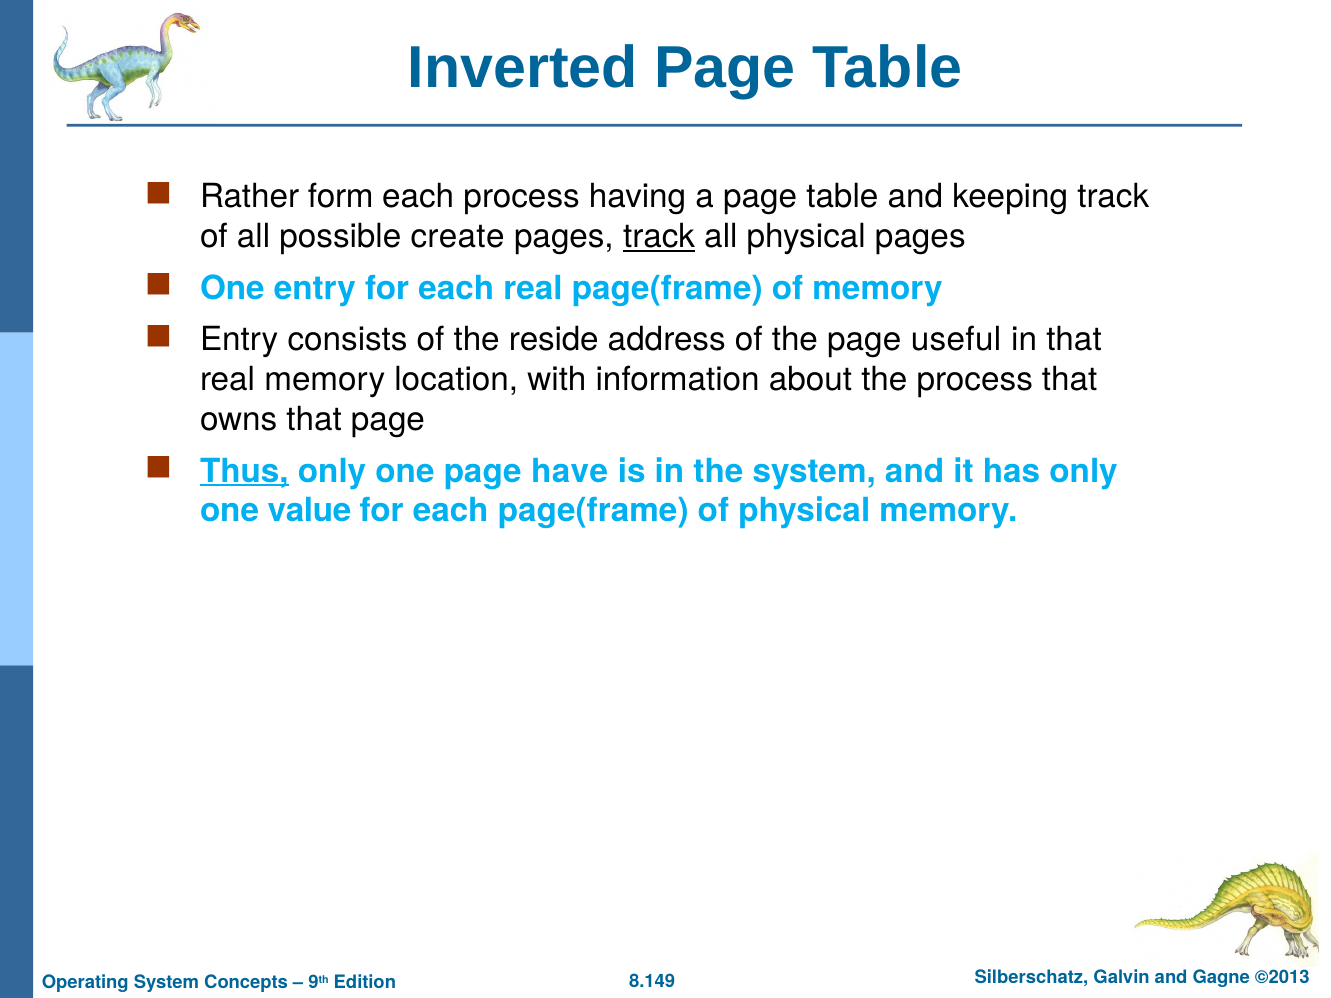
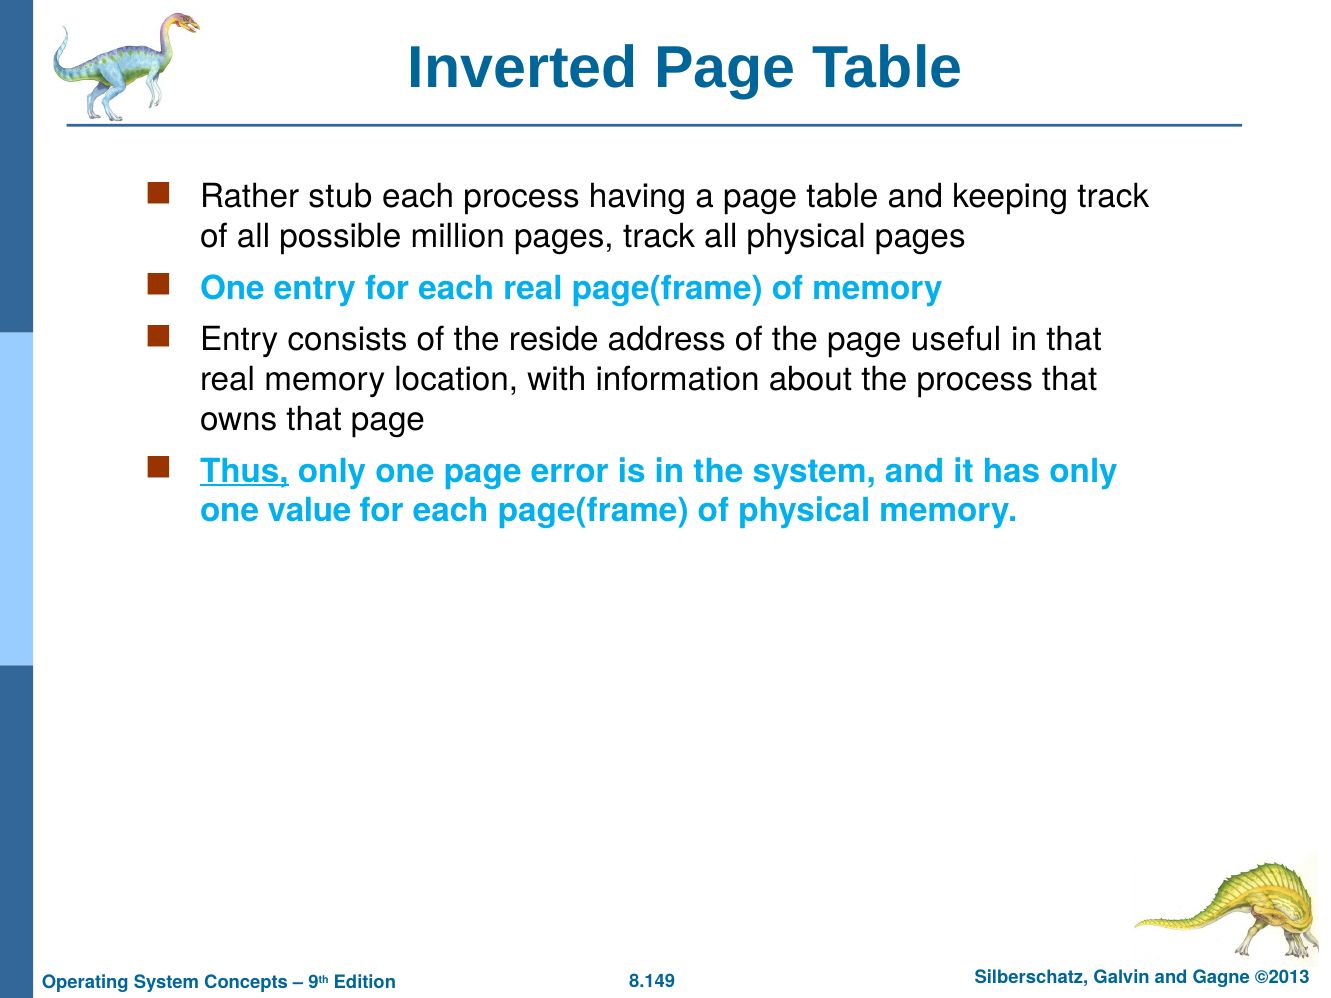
form: form -> stub
create: create -> million
track at (659, 237) underline: present -> none
have: have -> error
